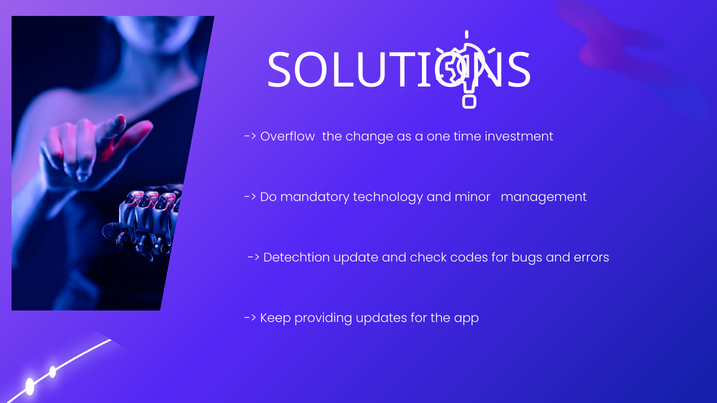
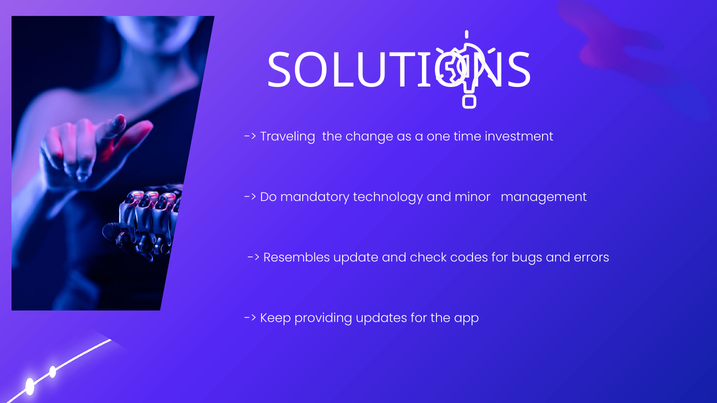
Overflow: Overflow -> Traveling
Detechtion: Detechtion -> Resembles
